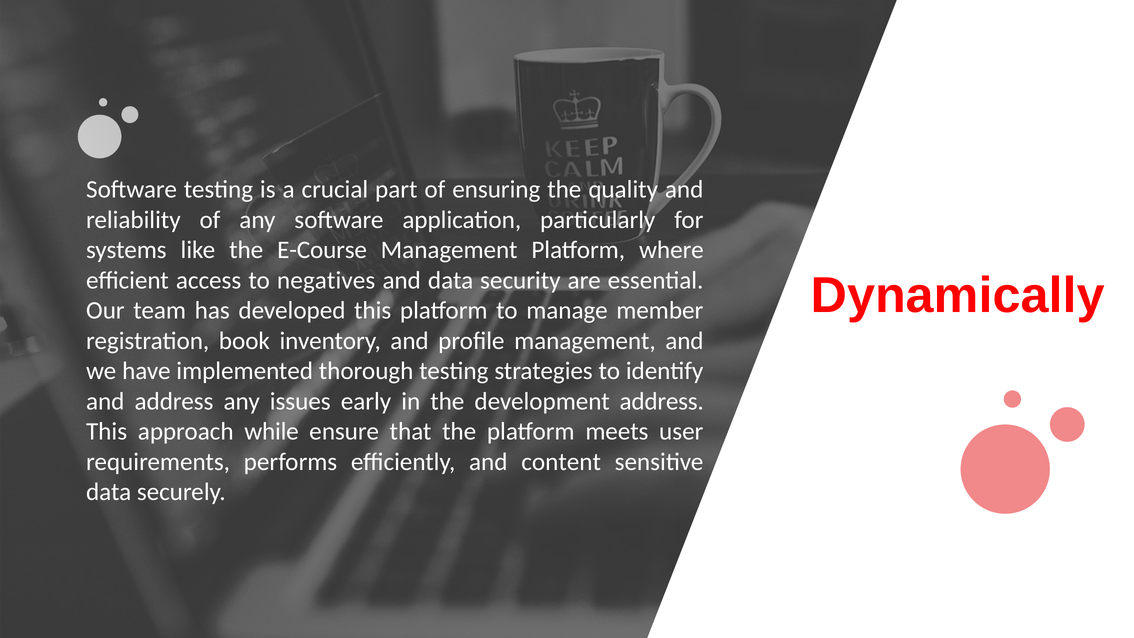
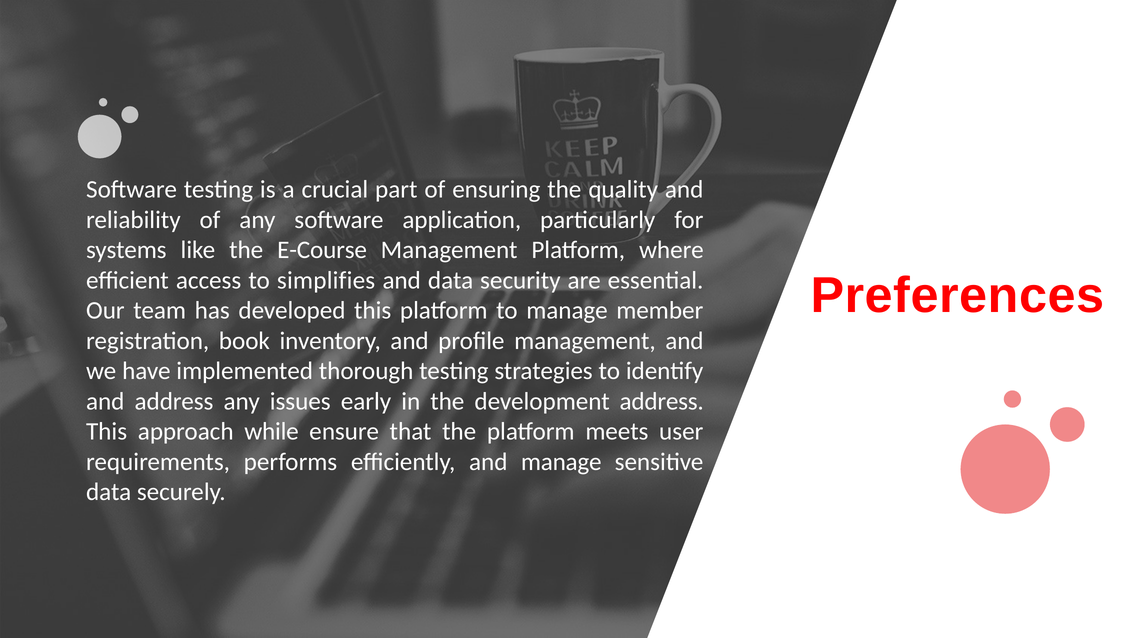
negatives: negatives -> simplifies
Dynamically: Dynamically -> Preferences
and content: content -> manage
